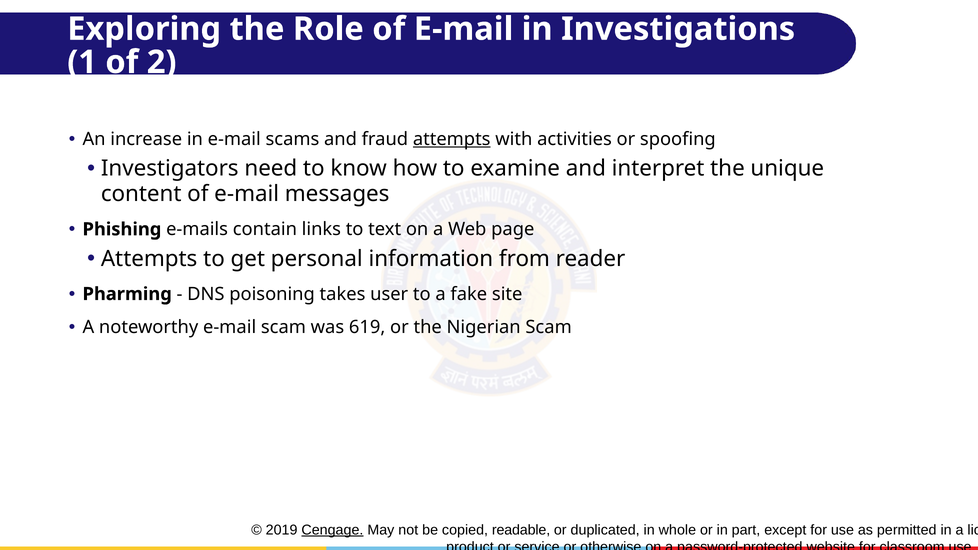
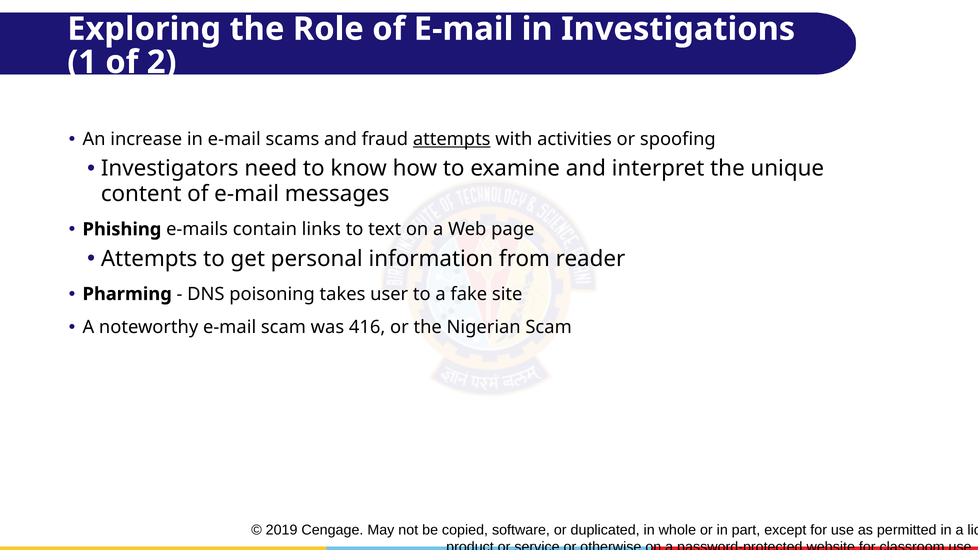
619: 619 -> 416
Cengage underline: present -> none
readable: readable -> software
